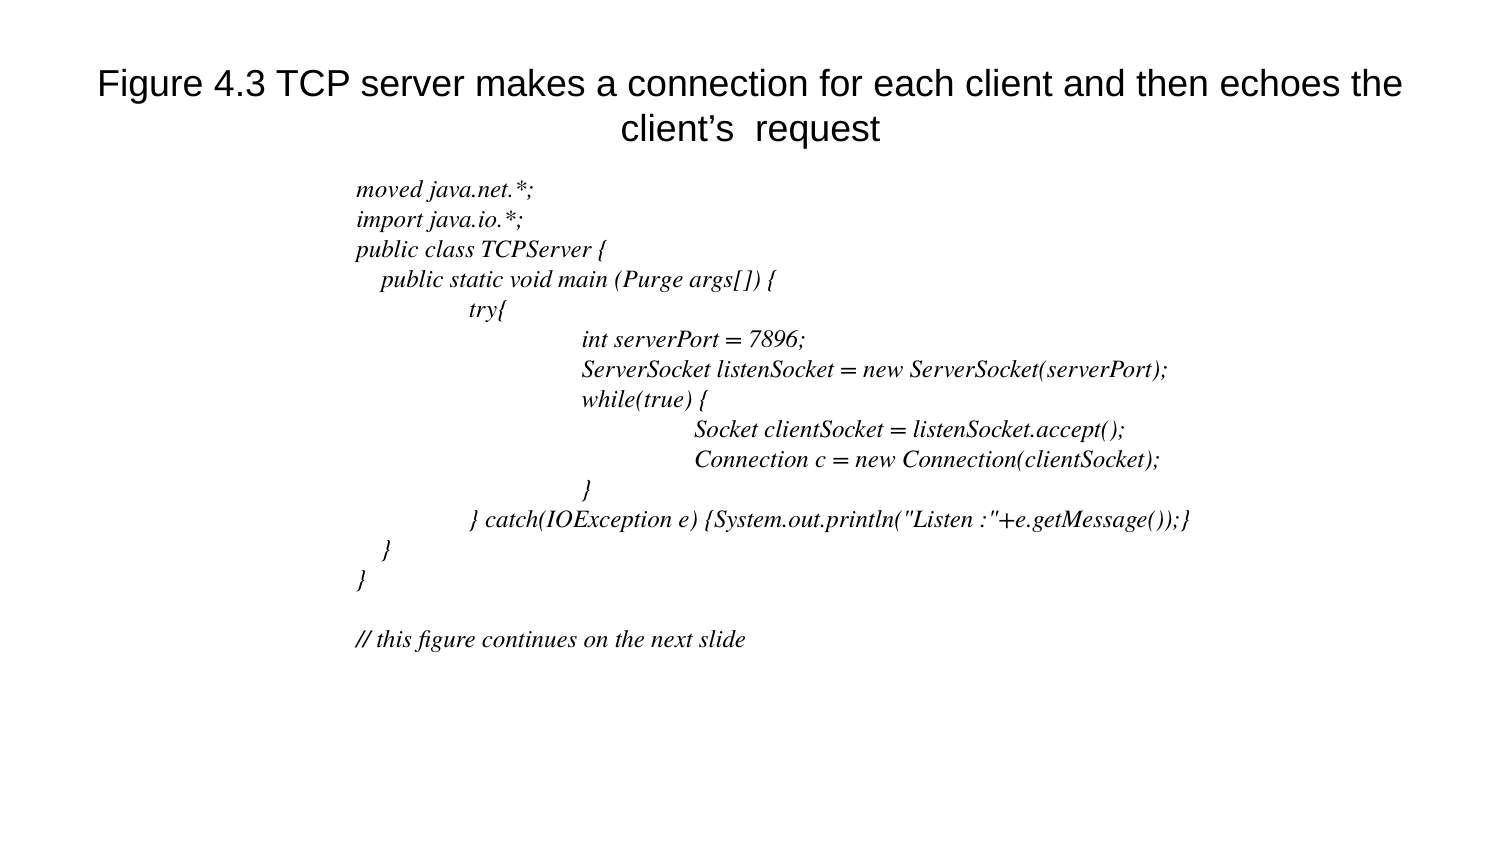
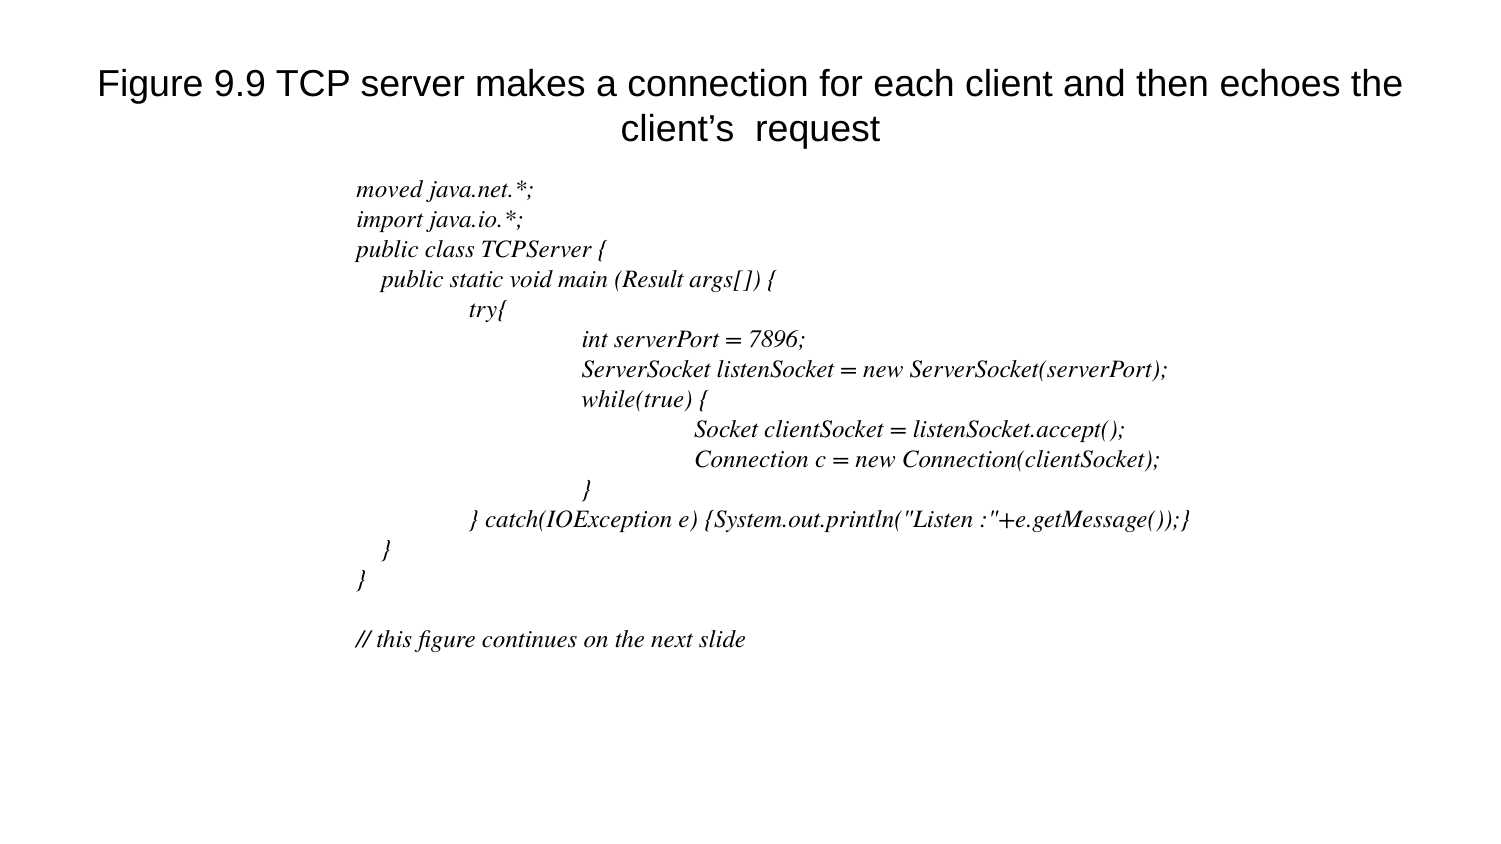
4.3: 4.3 -> 9.9
Purge: Purge -> Result
